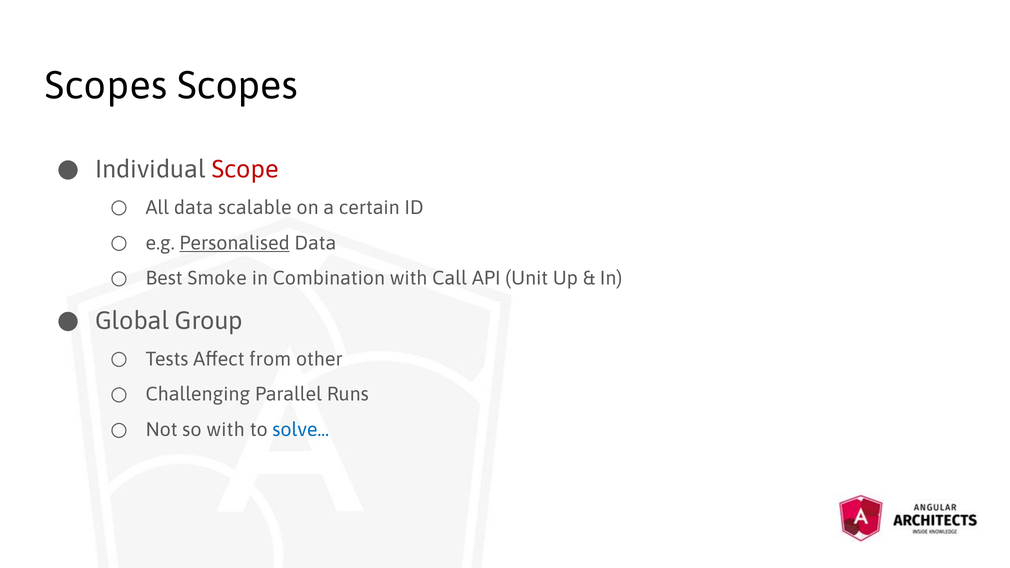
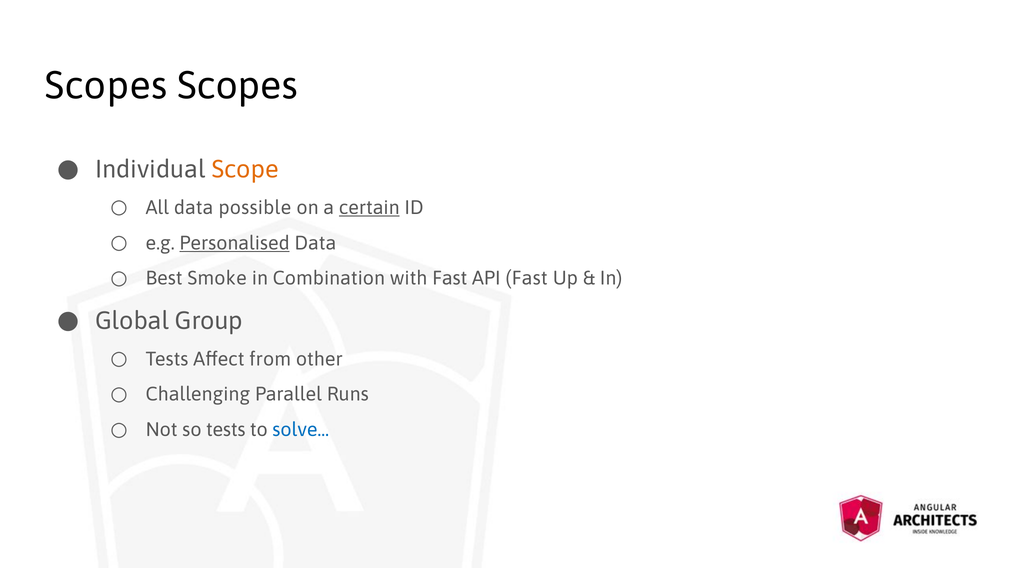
Scope colour: red -> orange
scalable: scalable -> possible
certain underline: none -> present
with Call: Call -> Fast
API Unit: Unit -> Fast
so with: with -> tests
